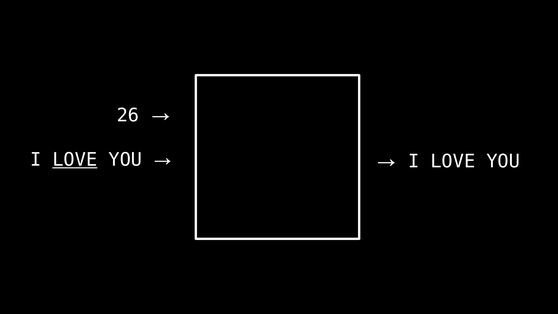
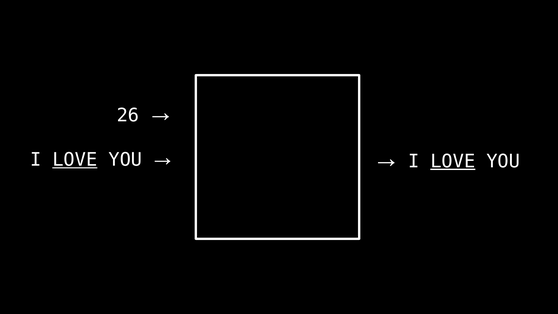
LOVE at (453, 161) underline: none -> present
